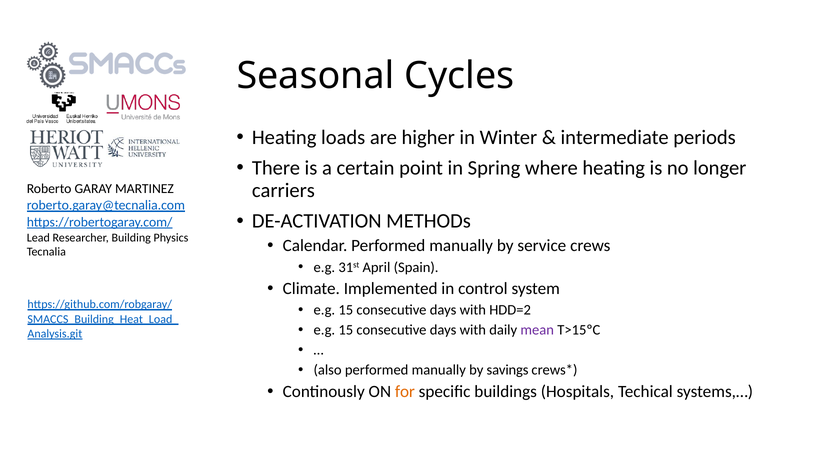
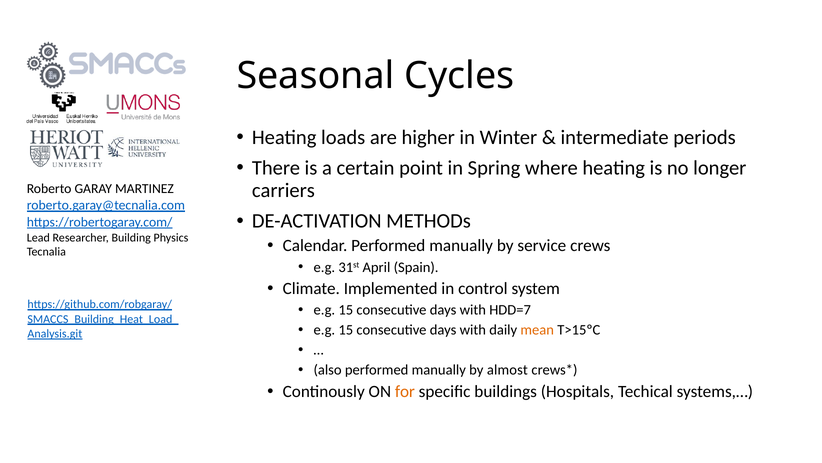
HDD=2: HDD=2 -> HDD=7
mean colour: purple -> orange
savings: savings -> almost
